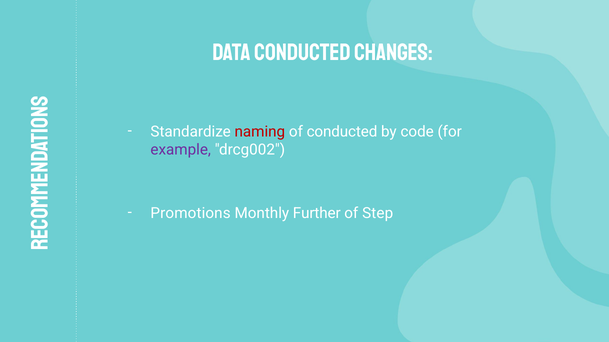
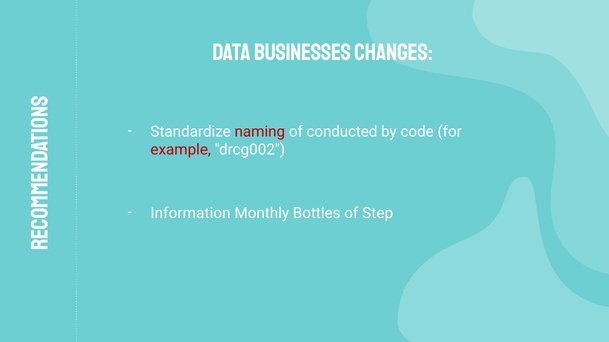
Data Conducted: Conducted -> Businesses
example colour: purple -> red
Promotions: Promotions -> Information
Further: Further -> Bottles
